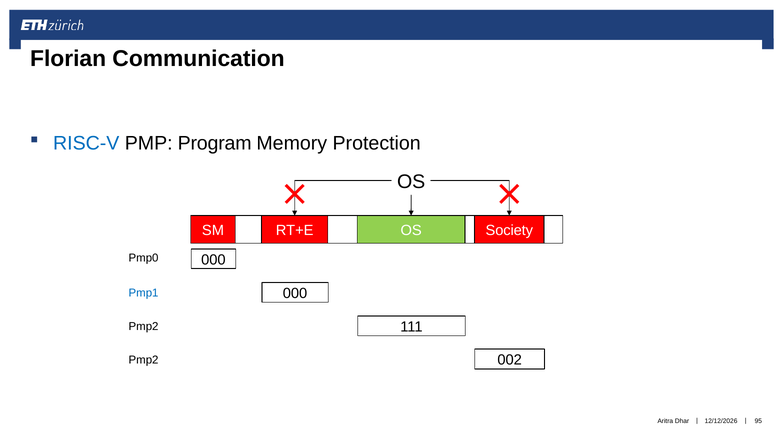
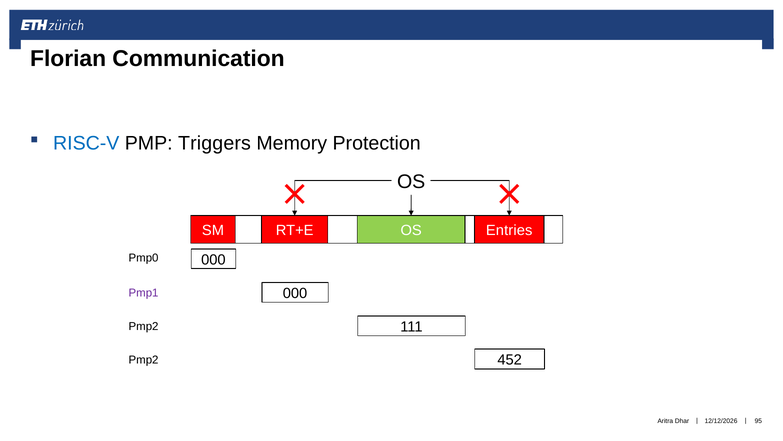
Program: Program -> Triggers
Society: Society -> Entries
Pmp1 colour: blue -> purple
002: 002 -> 452
